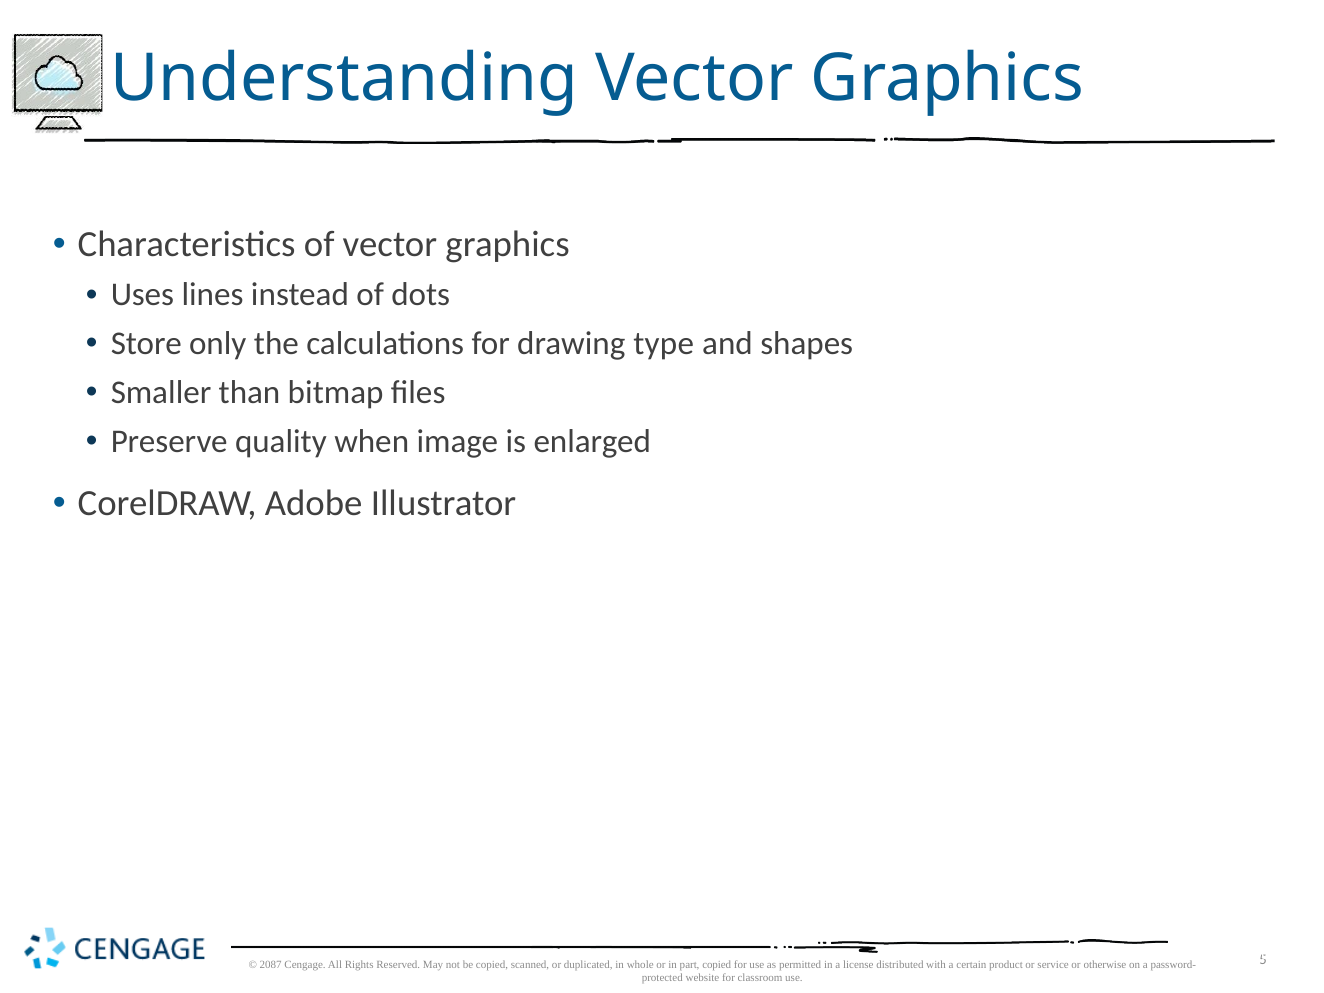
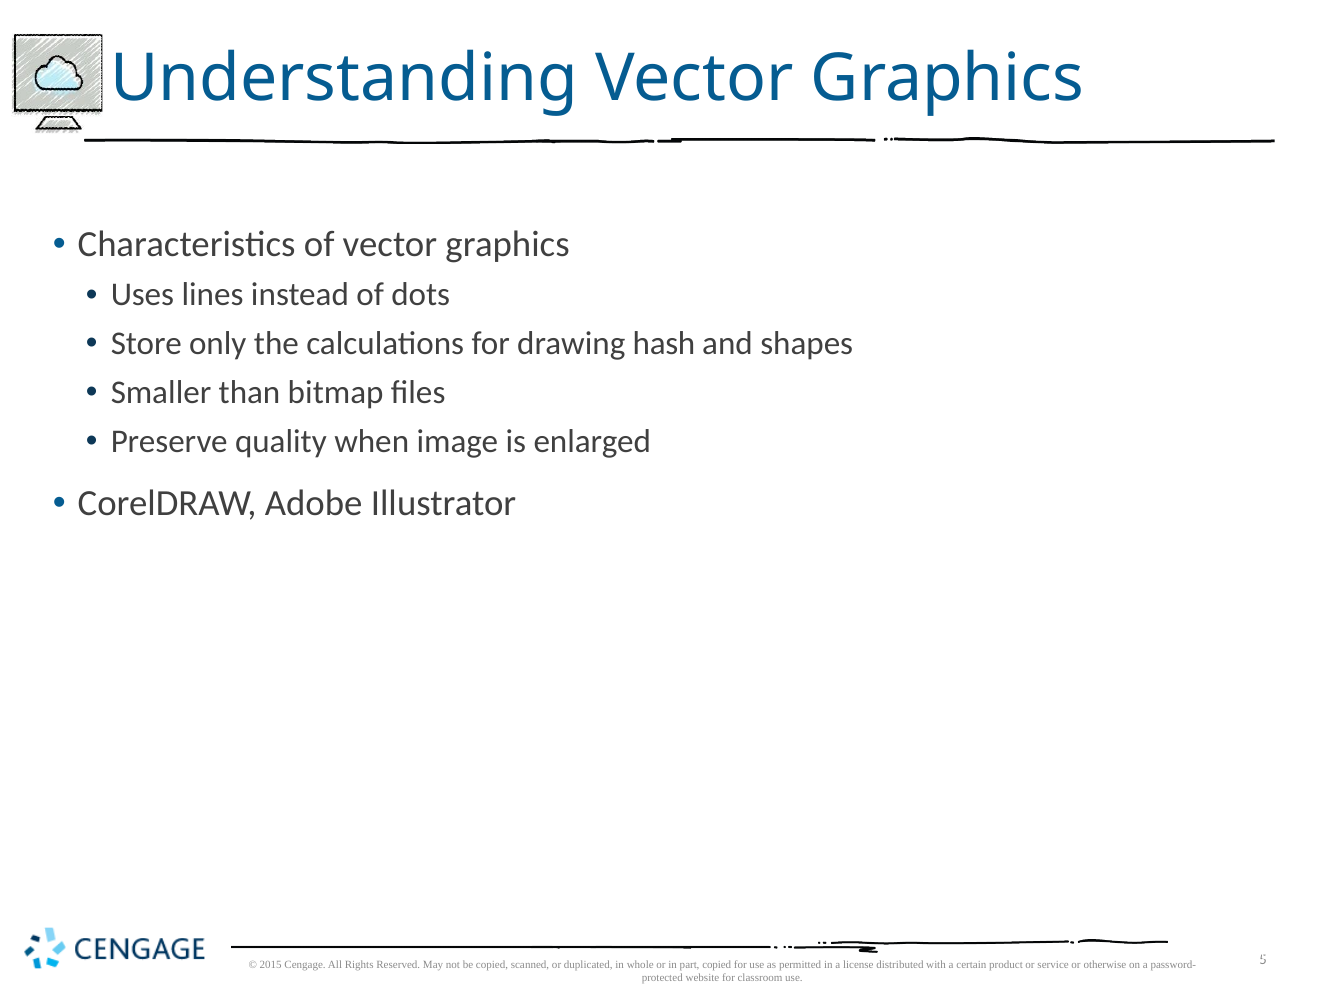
type: type -> hash
2087: 2087 -> 2015
